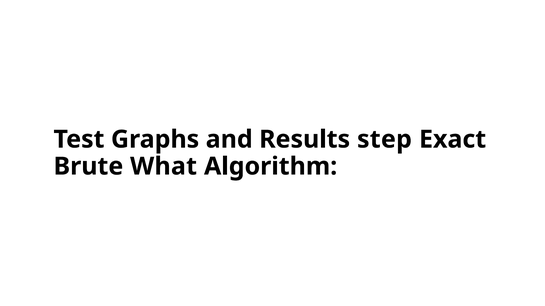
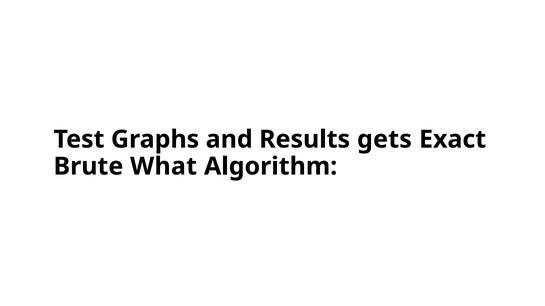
step: step -> gets
